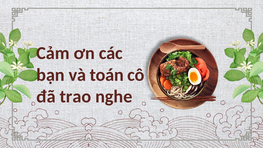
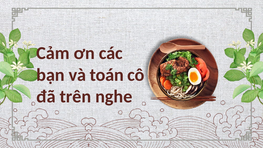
trao: trao -> trên
